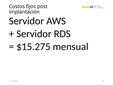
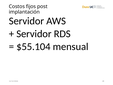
$15.275: $15.275 -> $55.104
